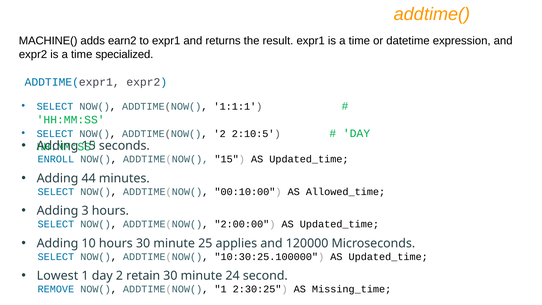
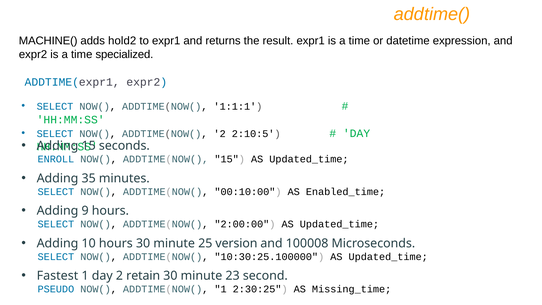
earn2: earn2 -> hold2
44: 44 -> 35
Allowed_time: Allowed_time -> Enabled_time
3: 3 -> 9
applies: applies -> version
120000: 120000 -> 100008
Lowest: Lowest -> Fastest
24: 24 -> 23
REMOVE: REMOVE -> PSEUDO
